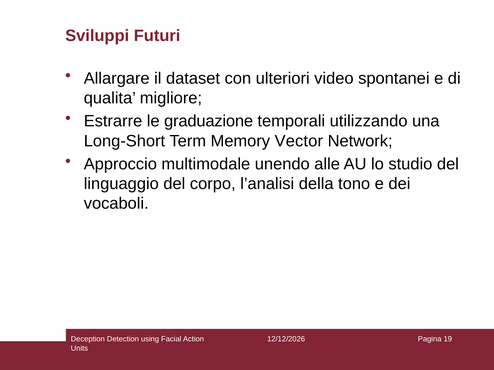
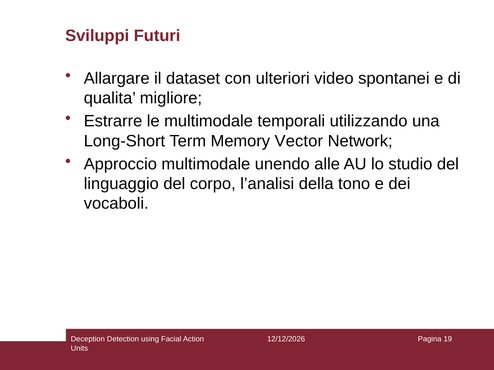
le graduazione: graduazione -> multimodale
